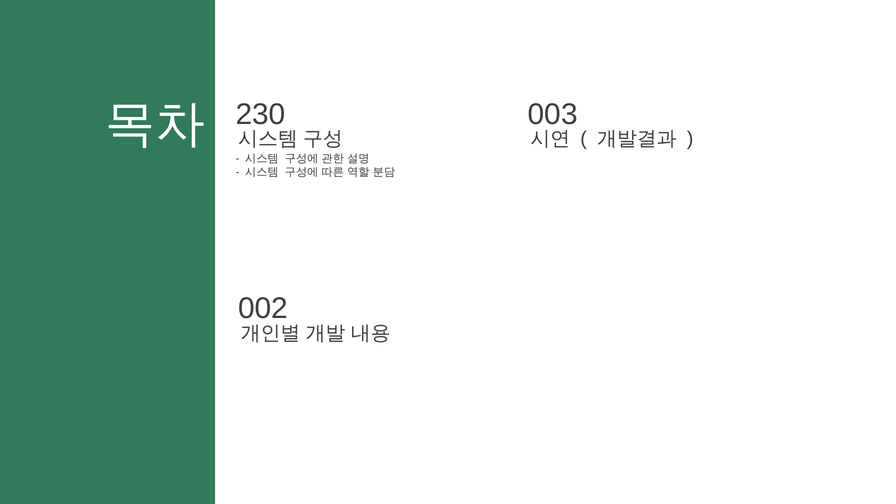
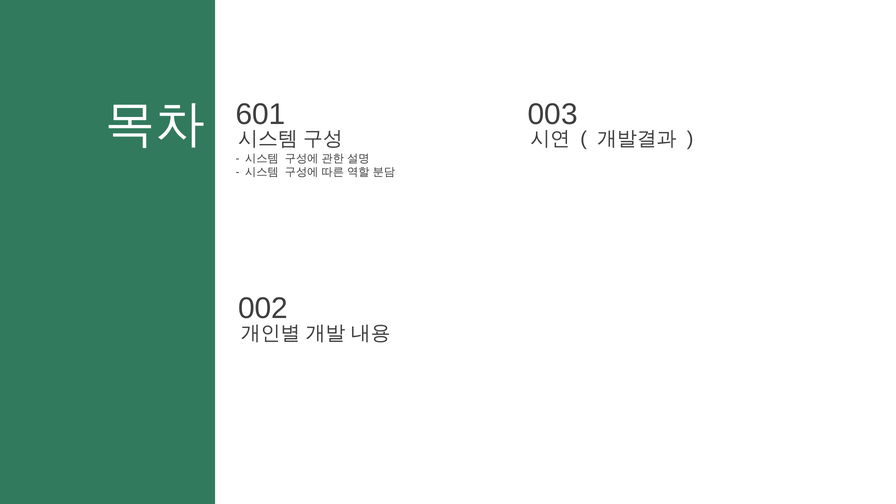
230: 230 -> 601
